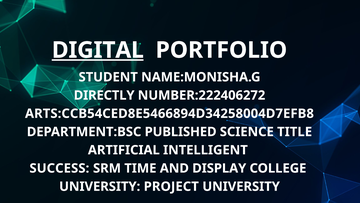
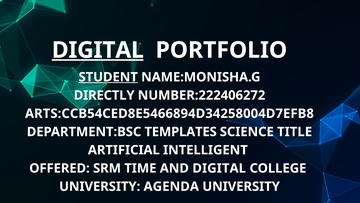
STUDENT underline: none -> present
PUBLISHED: PUBLISHED -> TEMPLATES
SUCCESS: SUCCESS -> OFFERED
AND DISPLAY: DISPLAY -> DIGITAL
PROJECT: PROJECT -> AGENDA
